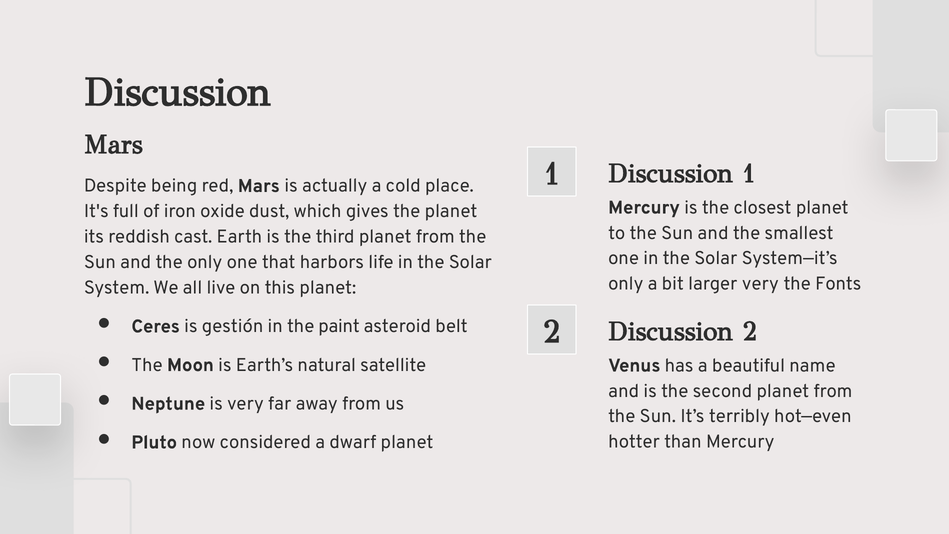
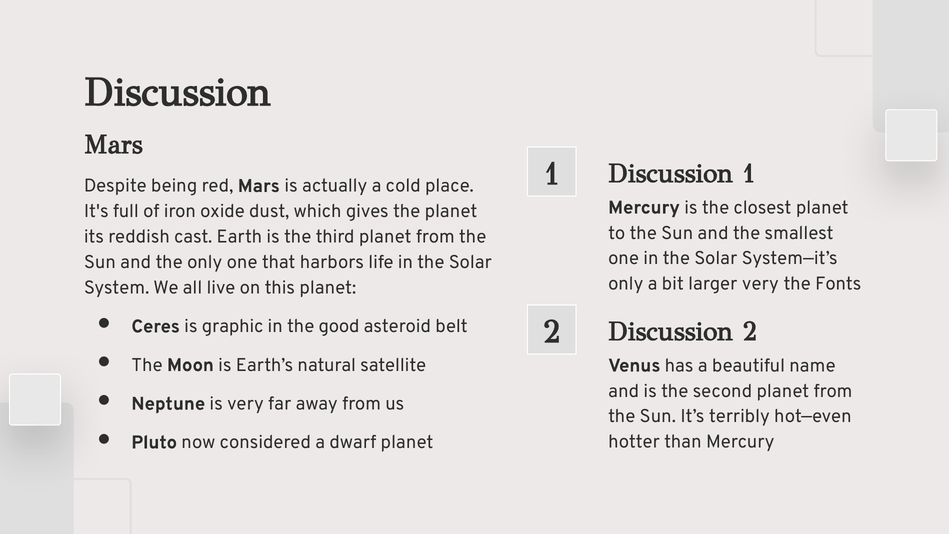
gestión: gestión -> graphic
paint: paint -> good
